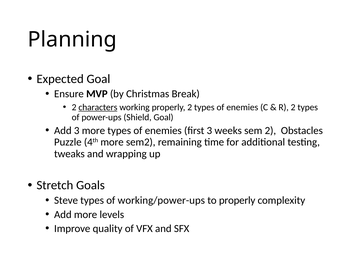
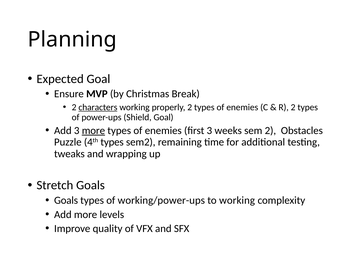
more at (93, 130) underline: none -> present
4th more: more -> types
Steve at (66, 200): Steve -> Goals
to properly: properly -> working
